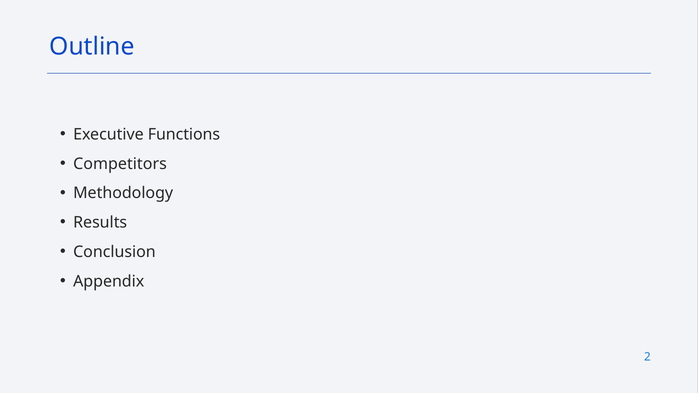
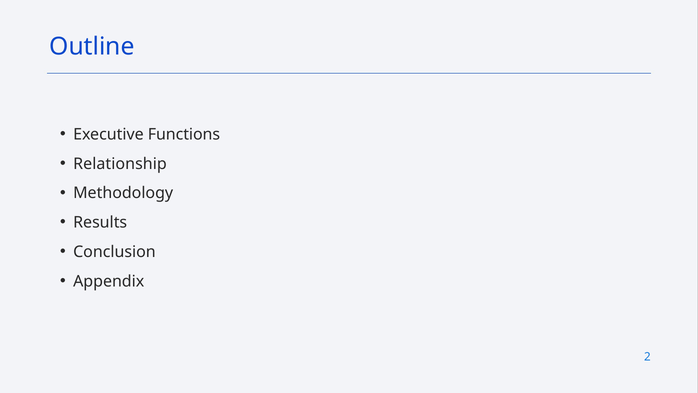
Competitors: Competitors -> Relationship
